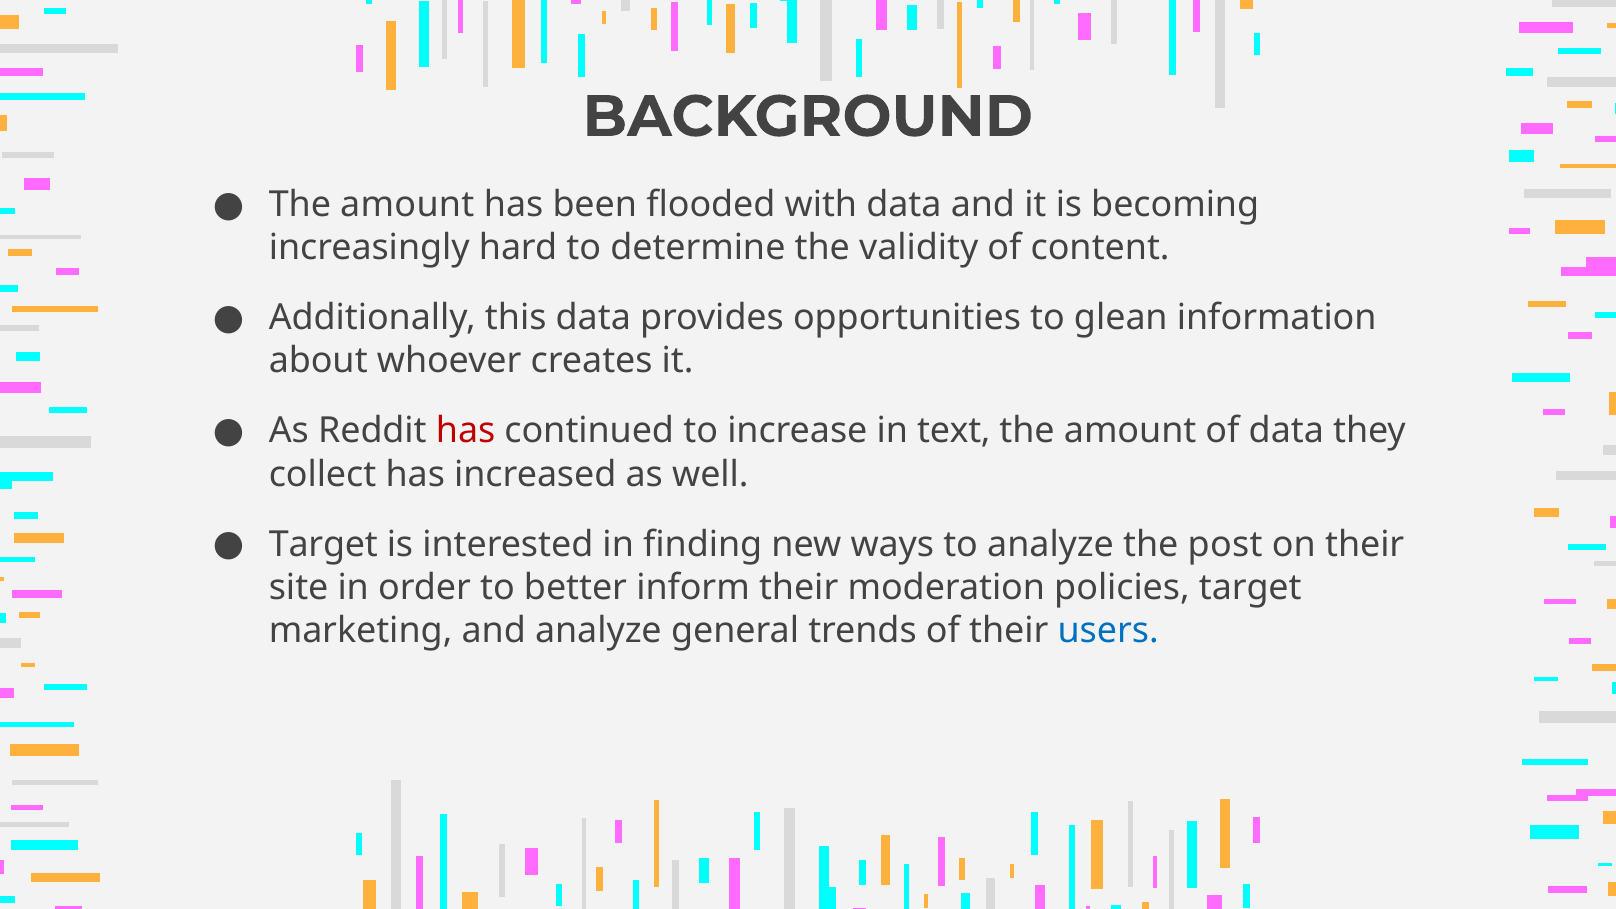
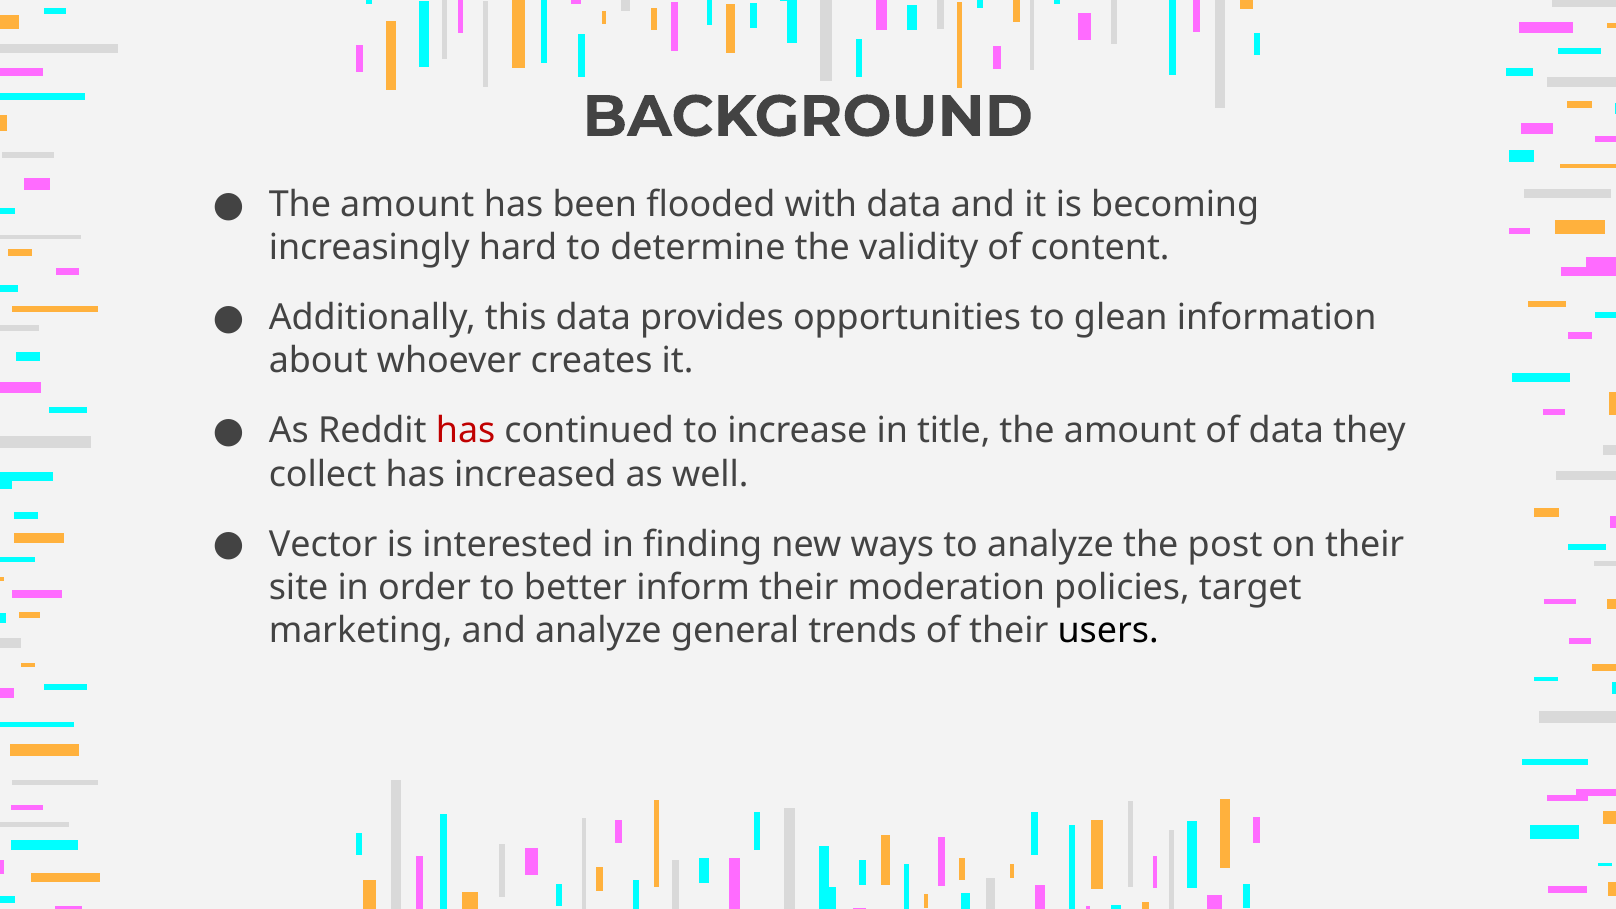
text: text -> title
Target at (323, 544): Target -> Vector
users colour: blue -> black
